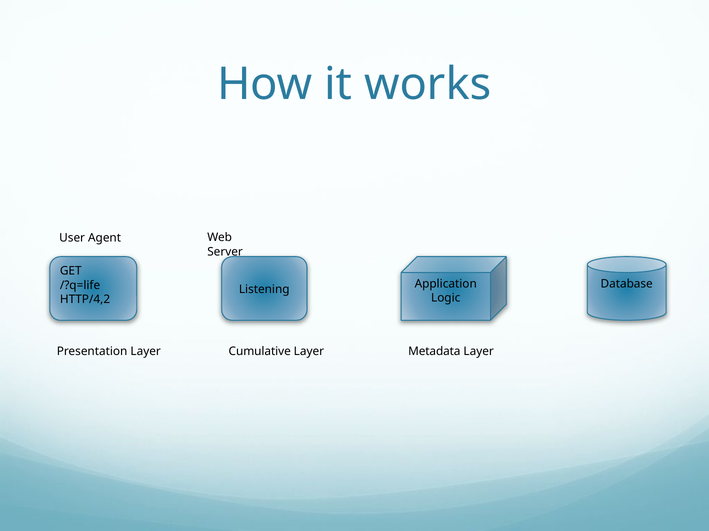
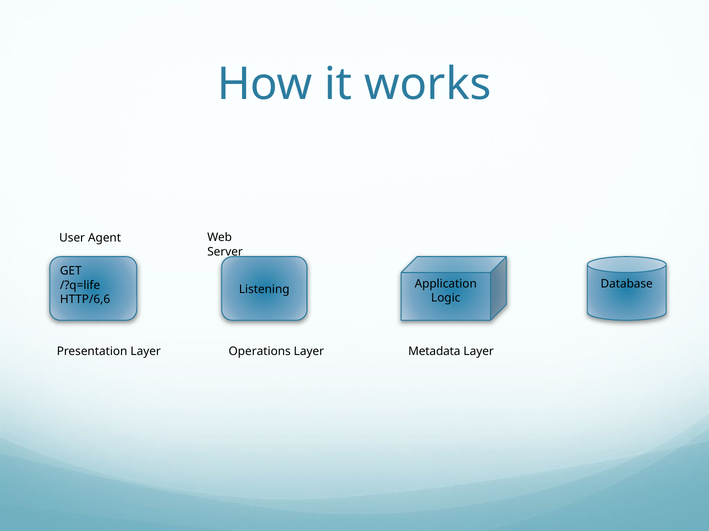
HTTP/4,2: HTTP/4,2 -> HTTP/6,6
Cumulative: Cumulative -> Operations
